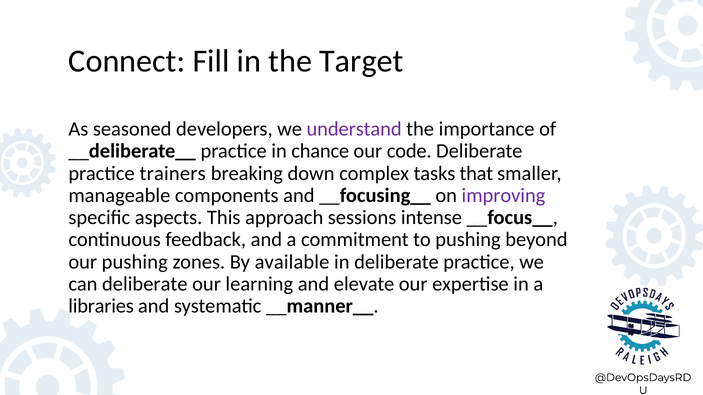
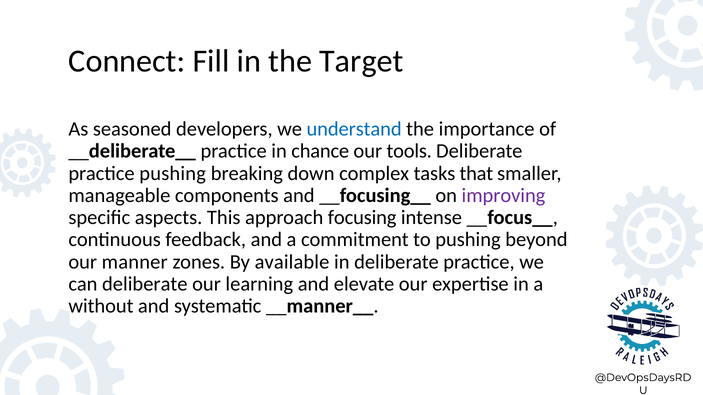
understand colour: purple -> blue
code: code -> tools
practice trainers: trainers -> pushing
sessions: sessions -> focusing
our pushing: pushing -> manner
libraries: libraries -> without
